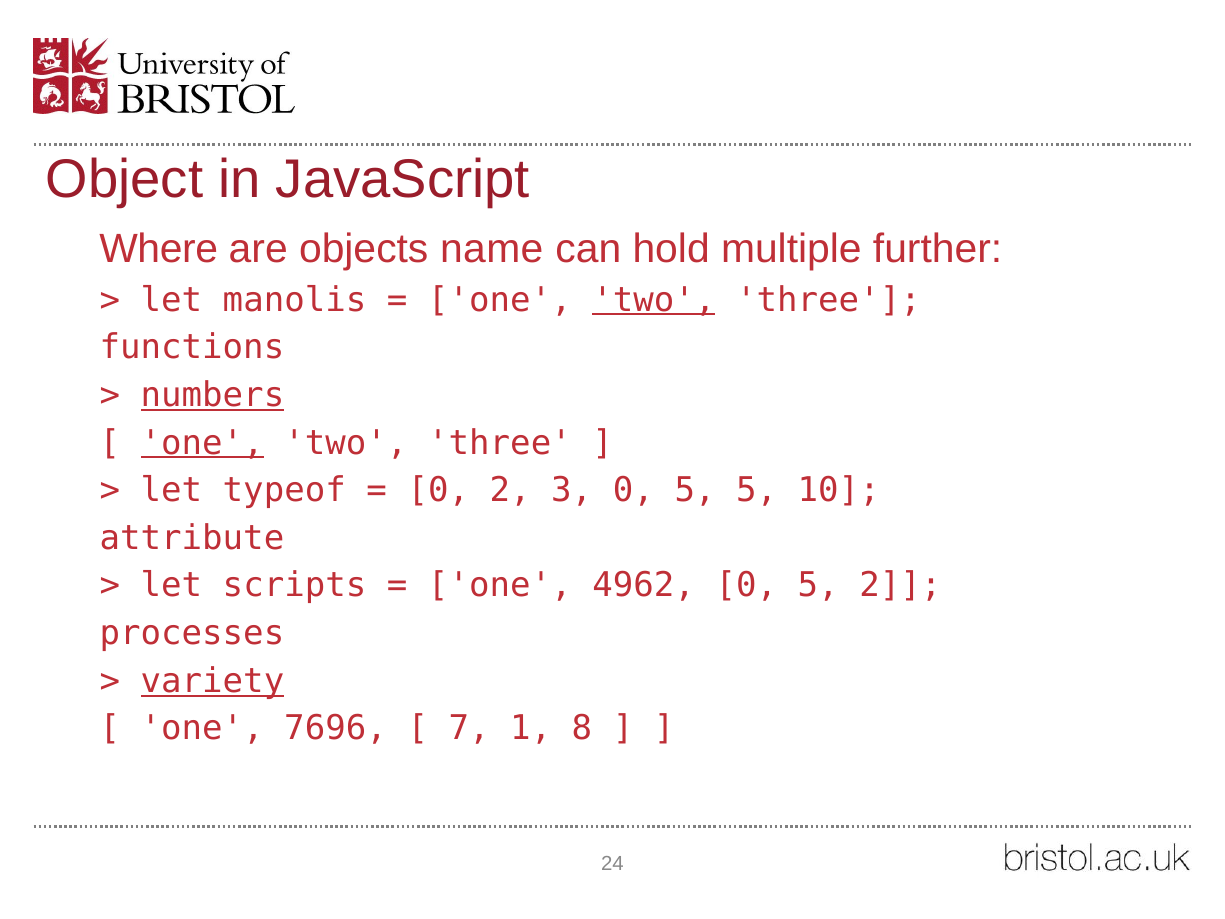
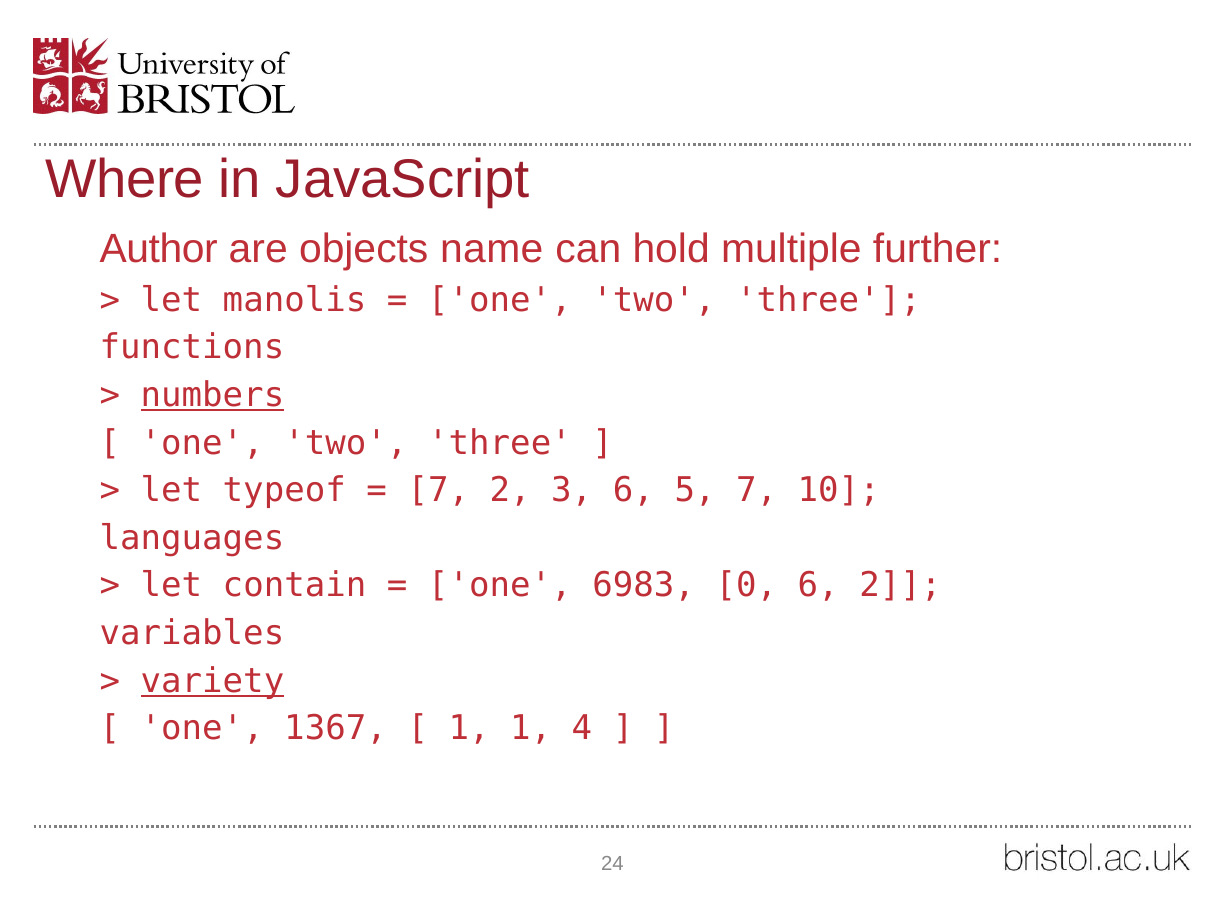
Object: Object -> Where
Where: Where -> Author
two at (654, 300) underline: present -> none
one at (202, 443) underline: present -> none
0 at (438, 490): 0 -> 7
3 0: 0 -> 6
5 5: 5 -> 7
attribute: attribute -> languages
scripts: scripts -> contain
4962: 4962 -> 6983
5 at (818, 586): 5 -> 6
processes: processes -> variables
7696: 7696 -> 1367
7 at (469, 729): 7 -> 1
8: 8 -> 4
